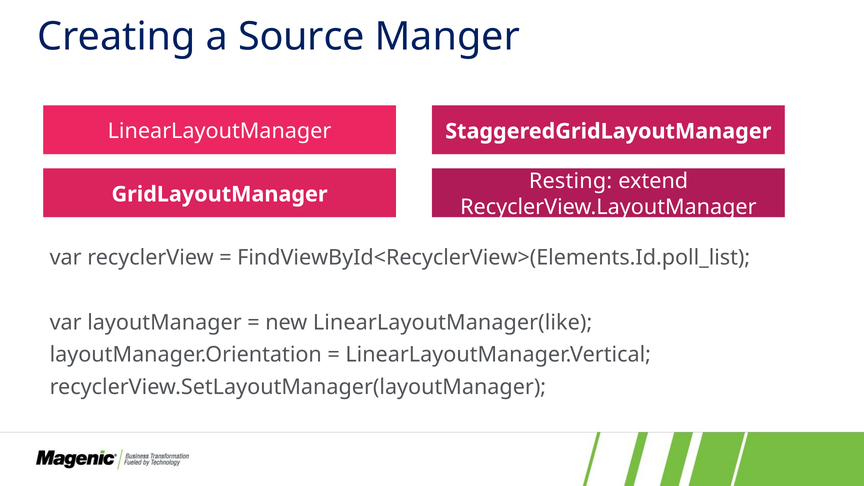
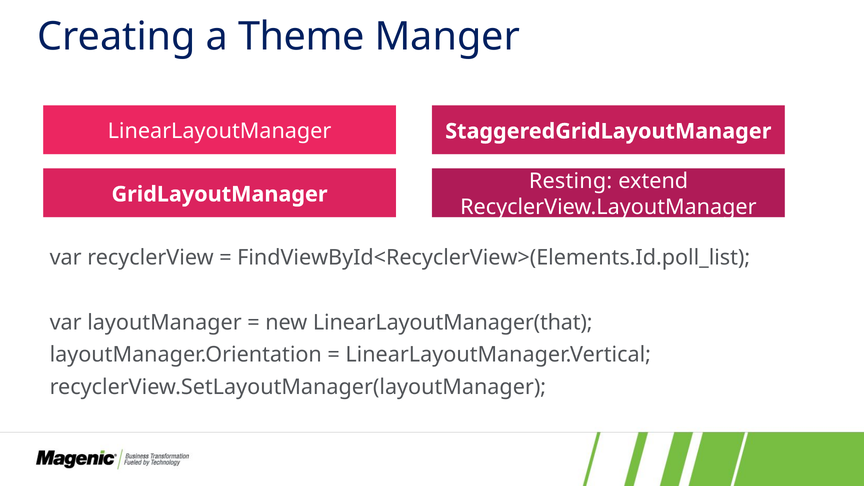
Source: Source -> Theme
LinearLayoutManager(like: LinearLayoutManager(like -> LinearLayoutManager(that
